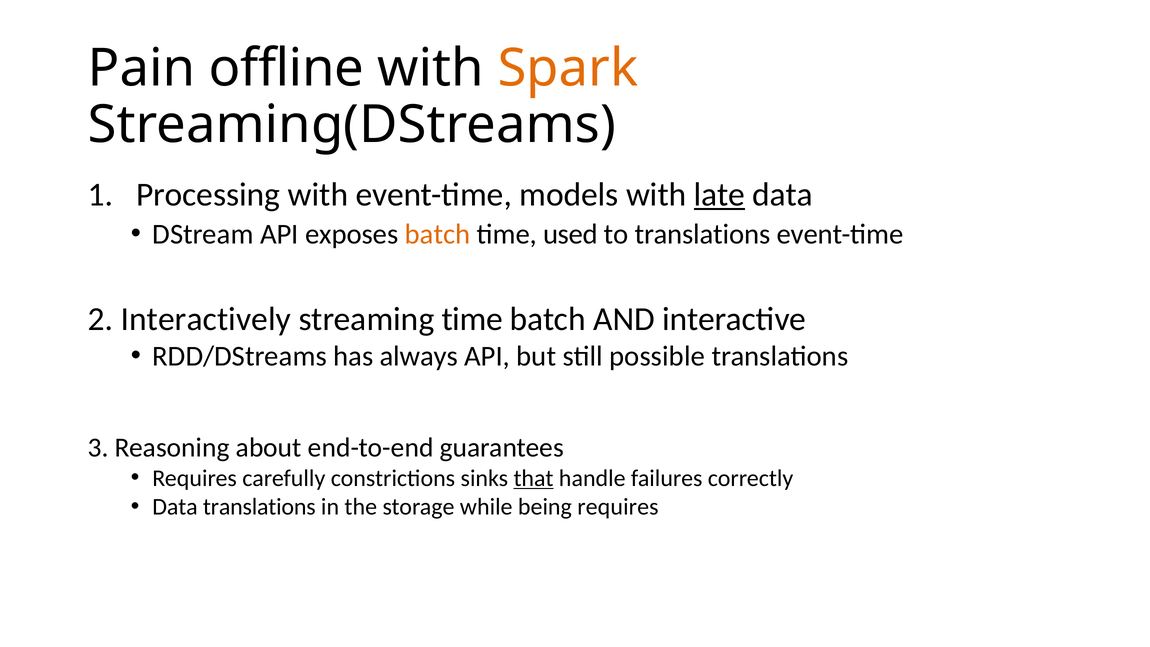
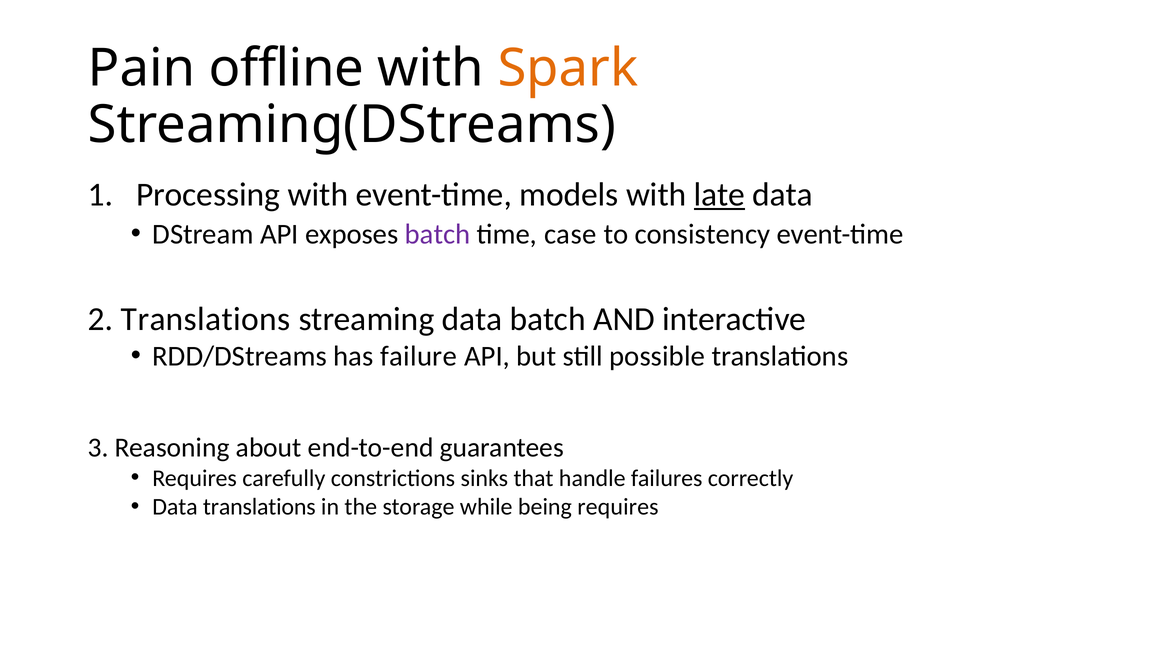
batch at (438, 234) colour: orange -> purple
used: used -> case
to translations: translations -> consistency
2 Interactively: Interactively -> Translations
streaming time: time -> data
always: always -> failure
that underline: present -> none
